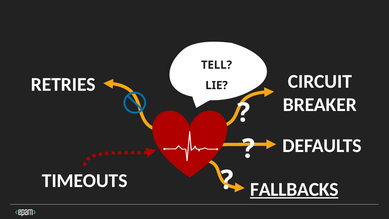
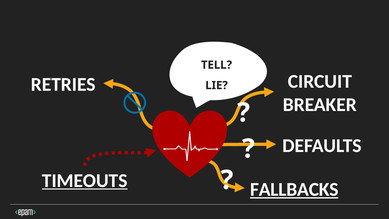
TIMEOUTS underline: none -> present
